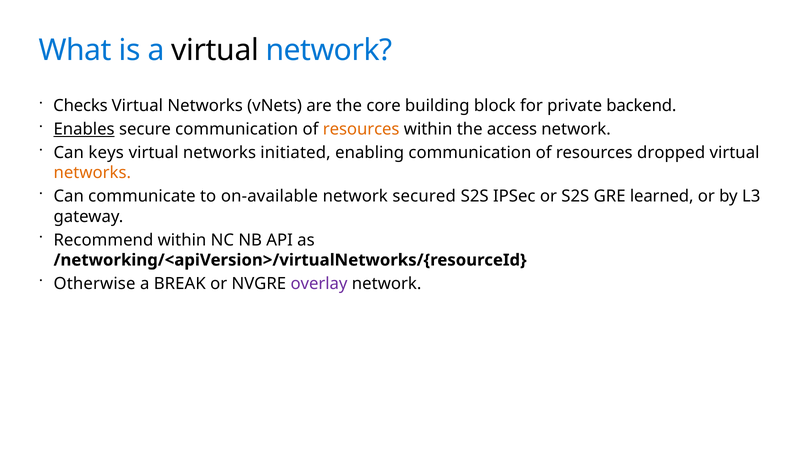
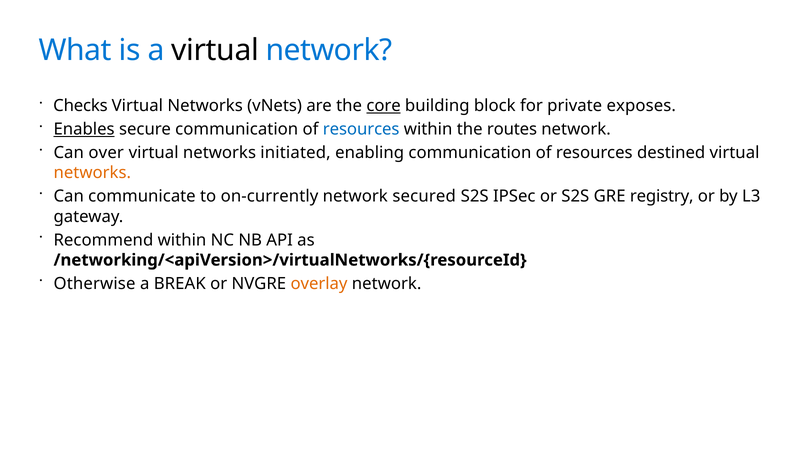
core underline: none -> present
backend: backend -> exposes
resources at (361, 129) colour: orange -> blue
access: access -> routes
keys: keys -> over
dropped: dropped -> destined
on-available: on-available -> on-currently
learned: learned -> registry
overlay colour: purple -> orange
